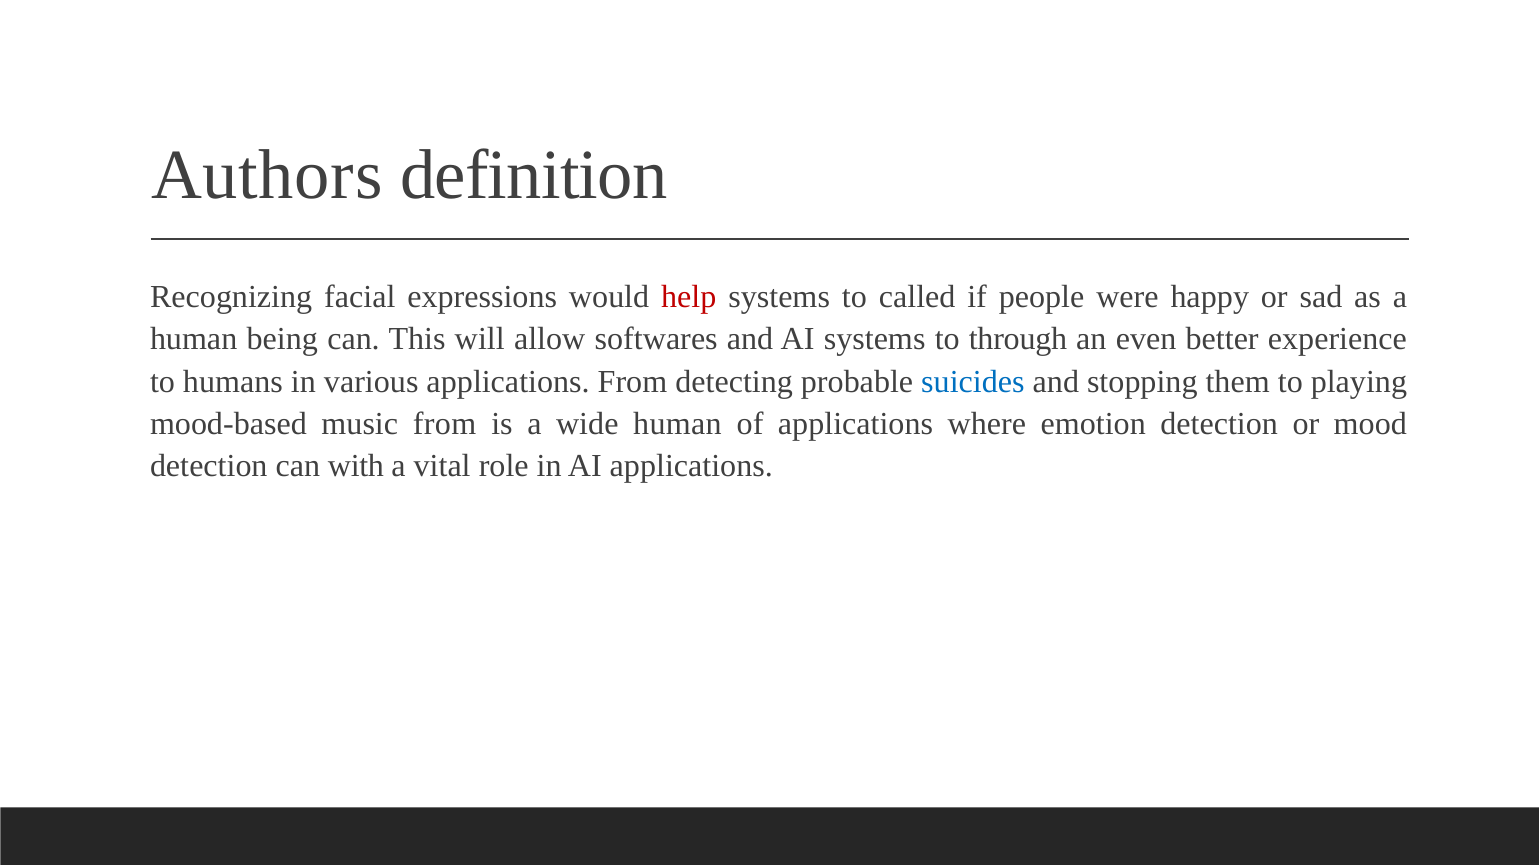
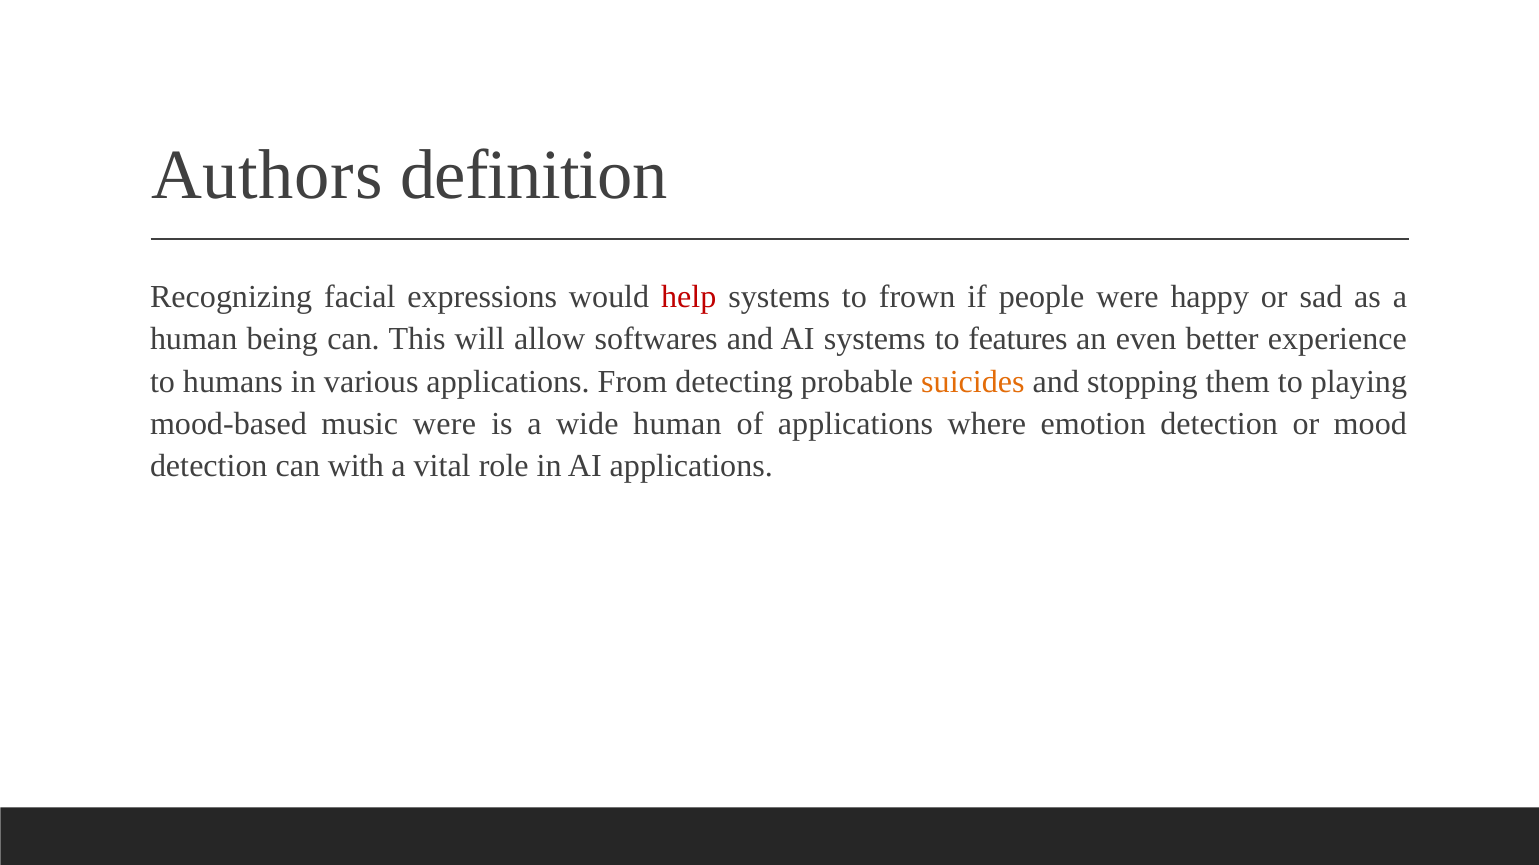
called: called -> frown
through: through -> features
suicides colour: blue -> orange
music from: from -> were
